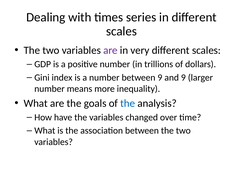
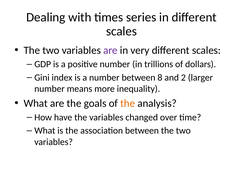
between 9: 9 -> 8
and 9: 9 -> 2
the at (128, 103) colour: blue -> orange
